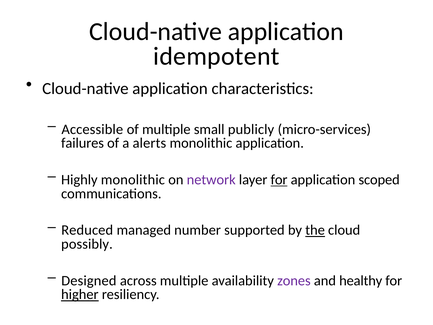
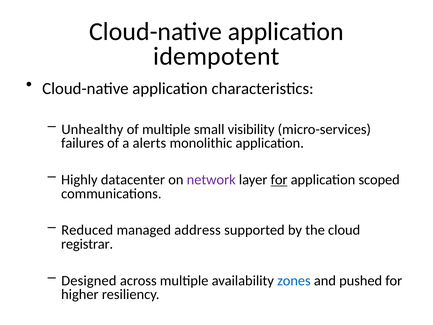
Accessible: Accessible -> Unhealthy
publicly: publicly -> visibility
Highly monolithic: monolithic -> datacenter
number: number -> address
the underline: present -> none
possibly: possibly -> registrar
zones colour: purple -> blue
healthy: healthy -> pushed
higher underline: present -> none
